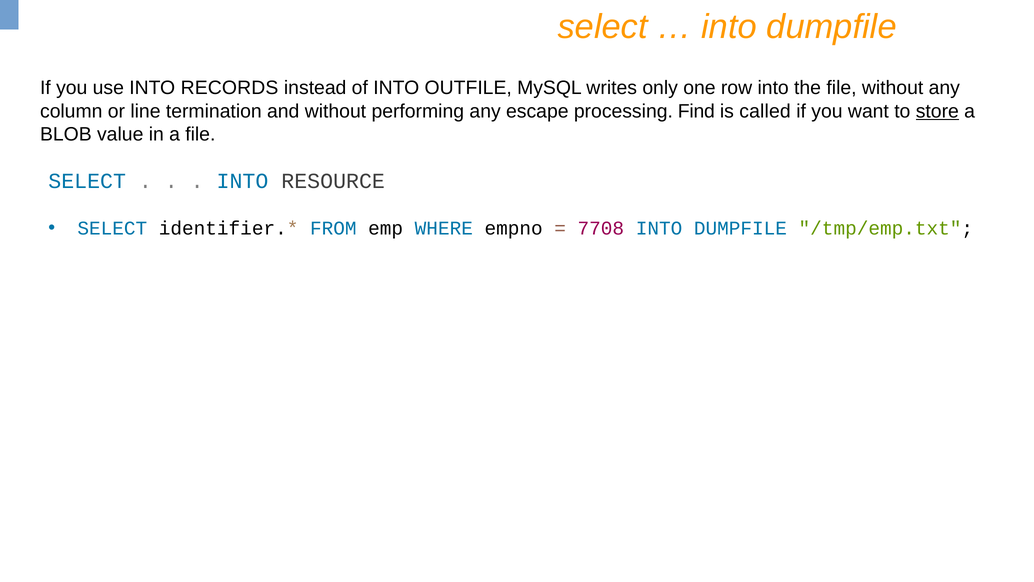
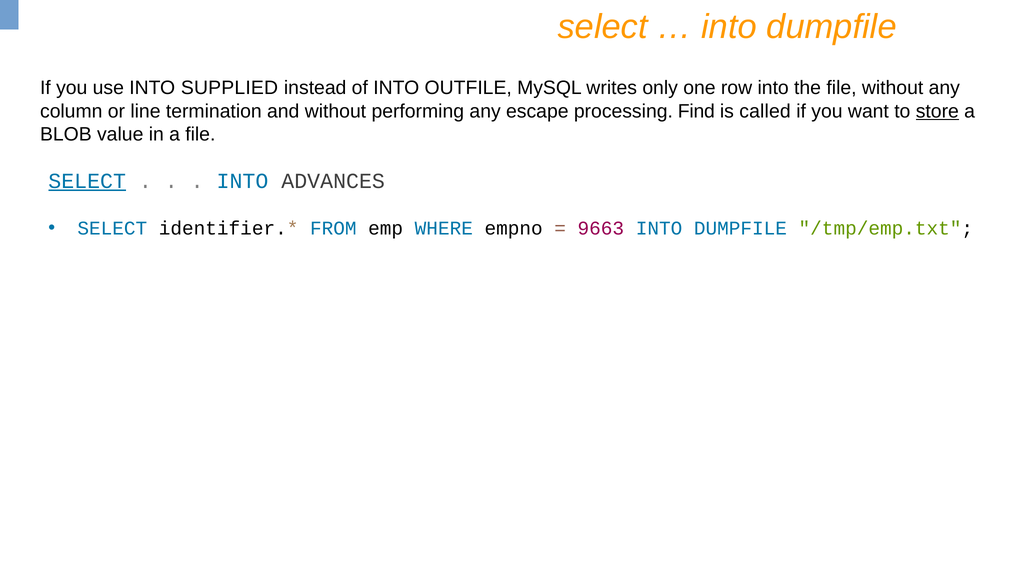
RECORDS: RECORDS -> SUPPLIED
SELECT at (87, 181) underline: none -> present
RESOURCE: RESOURCE -> ADVANCES
7708: 7708 -> 9663
